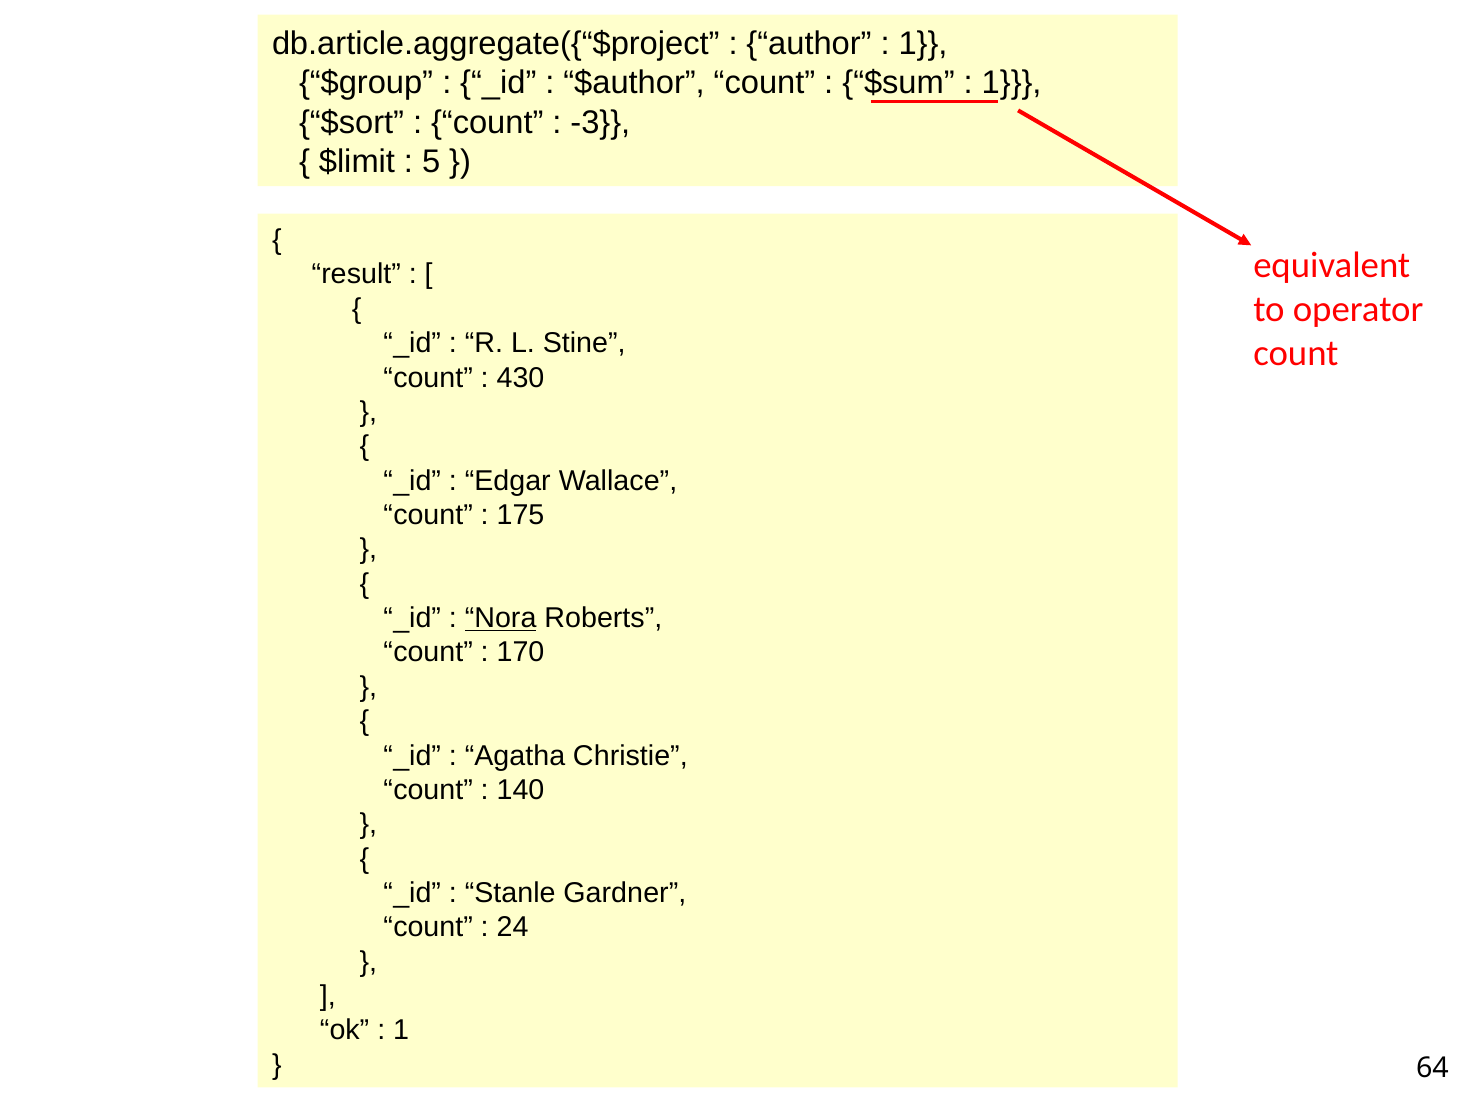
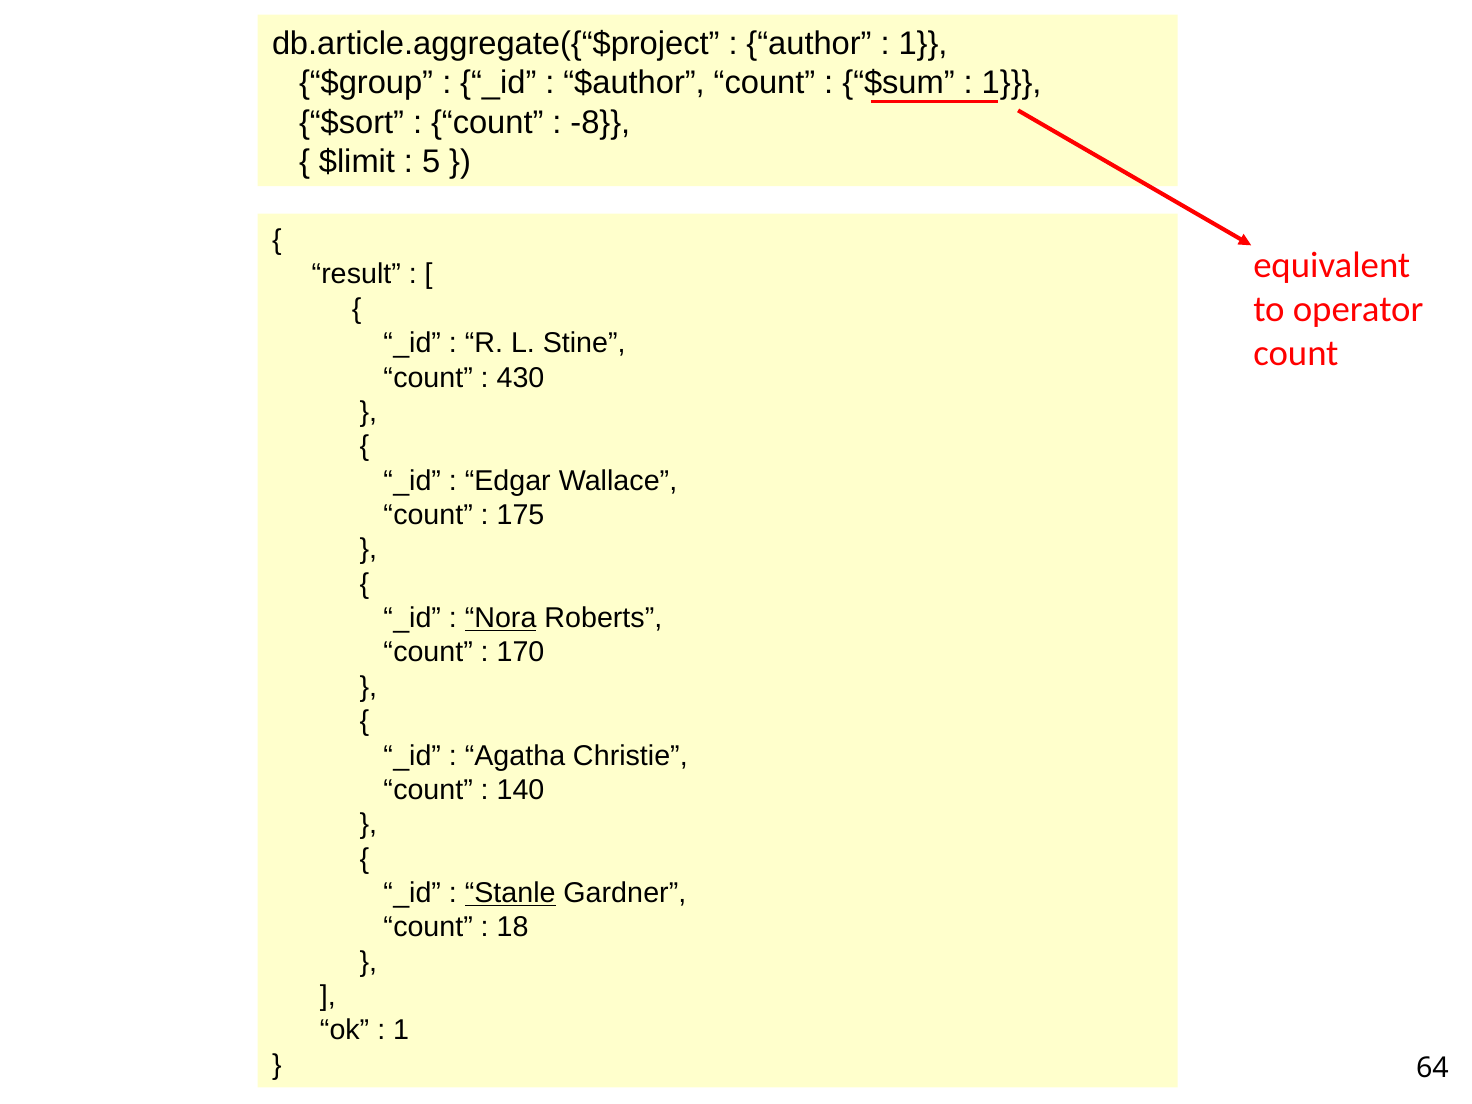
-3: -3 -> -8
Stanle underline: none -> present
24: 24 -> 18
